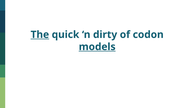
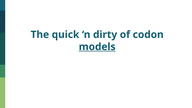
The underline: present -> none
